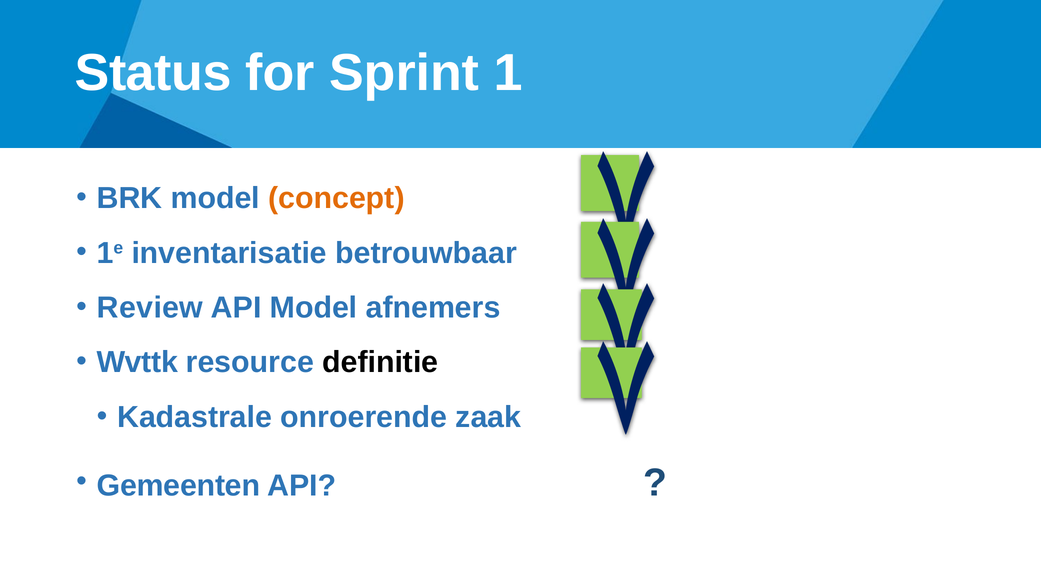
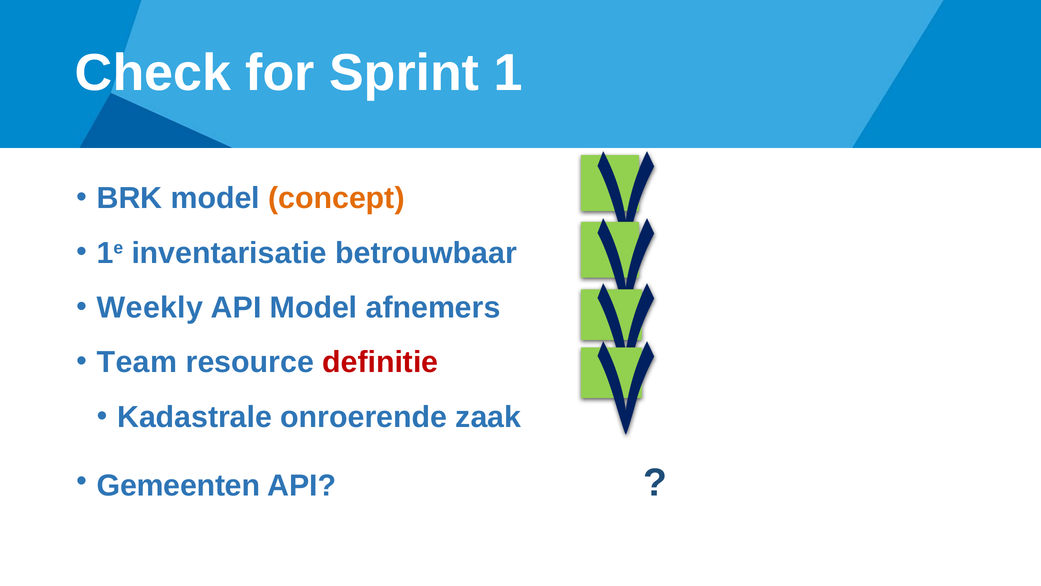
Status: Status -> Check
Review: Review -> Weekly
Wvttk: Wvttk -> Team
definitie colour: black -> red
